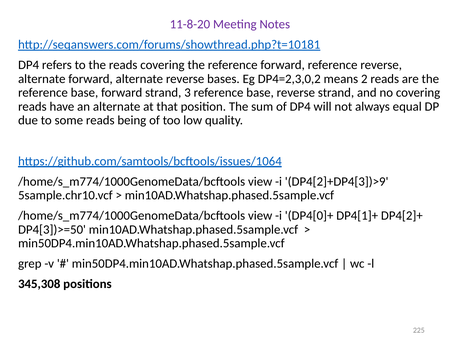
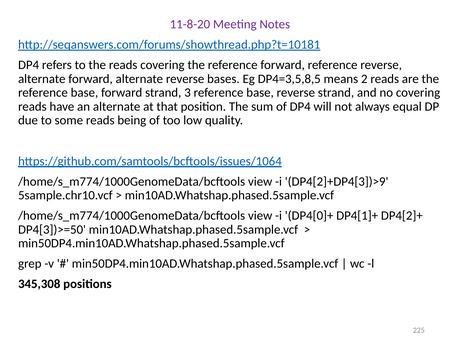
DP4=2,3,0,2: DP4=2,3,0,2 -> DP4=3,5,8,5
